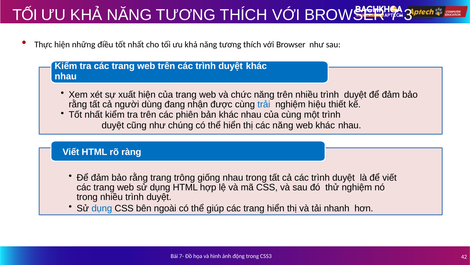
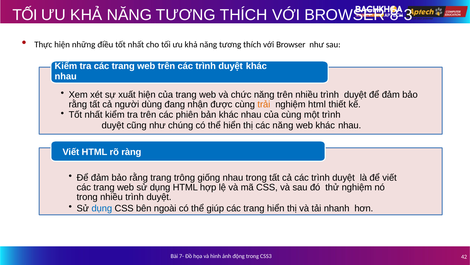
7-3: 7-3 -> 8-3
trải colour: blue -> orange
nghiệm hiệu: hiệu -> html
